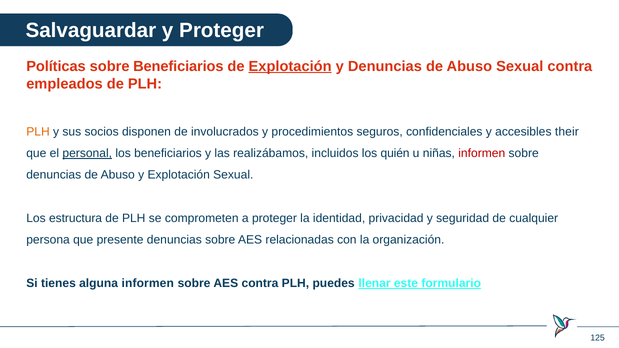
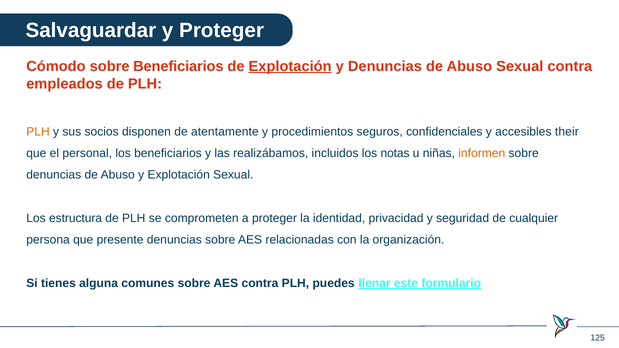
Políticas: Políticas -> Cómodo
involucrados: involucrados -> atentamente
personal underline: present -> none
quién: quién -> notas
informen at (482, 153) colour: red -> orange
alguna informen: informen -> comunes
